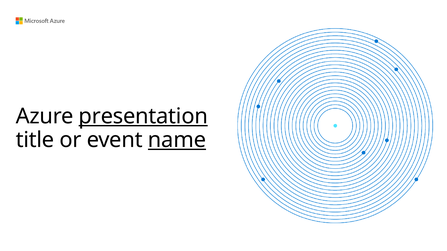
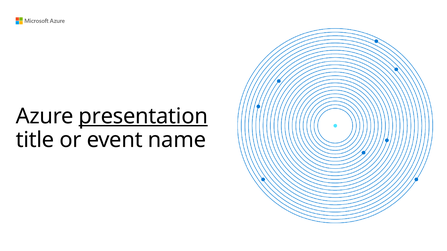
name underline: present -> none
